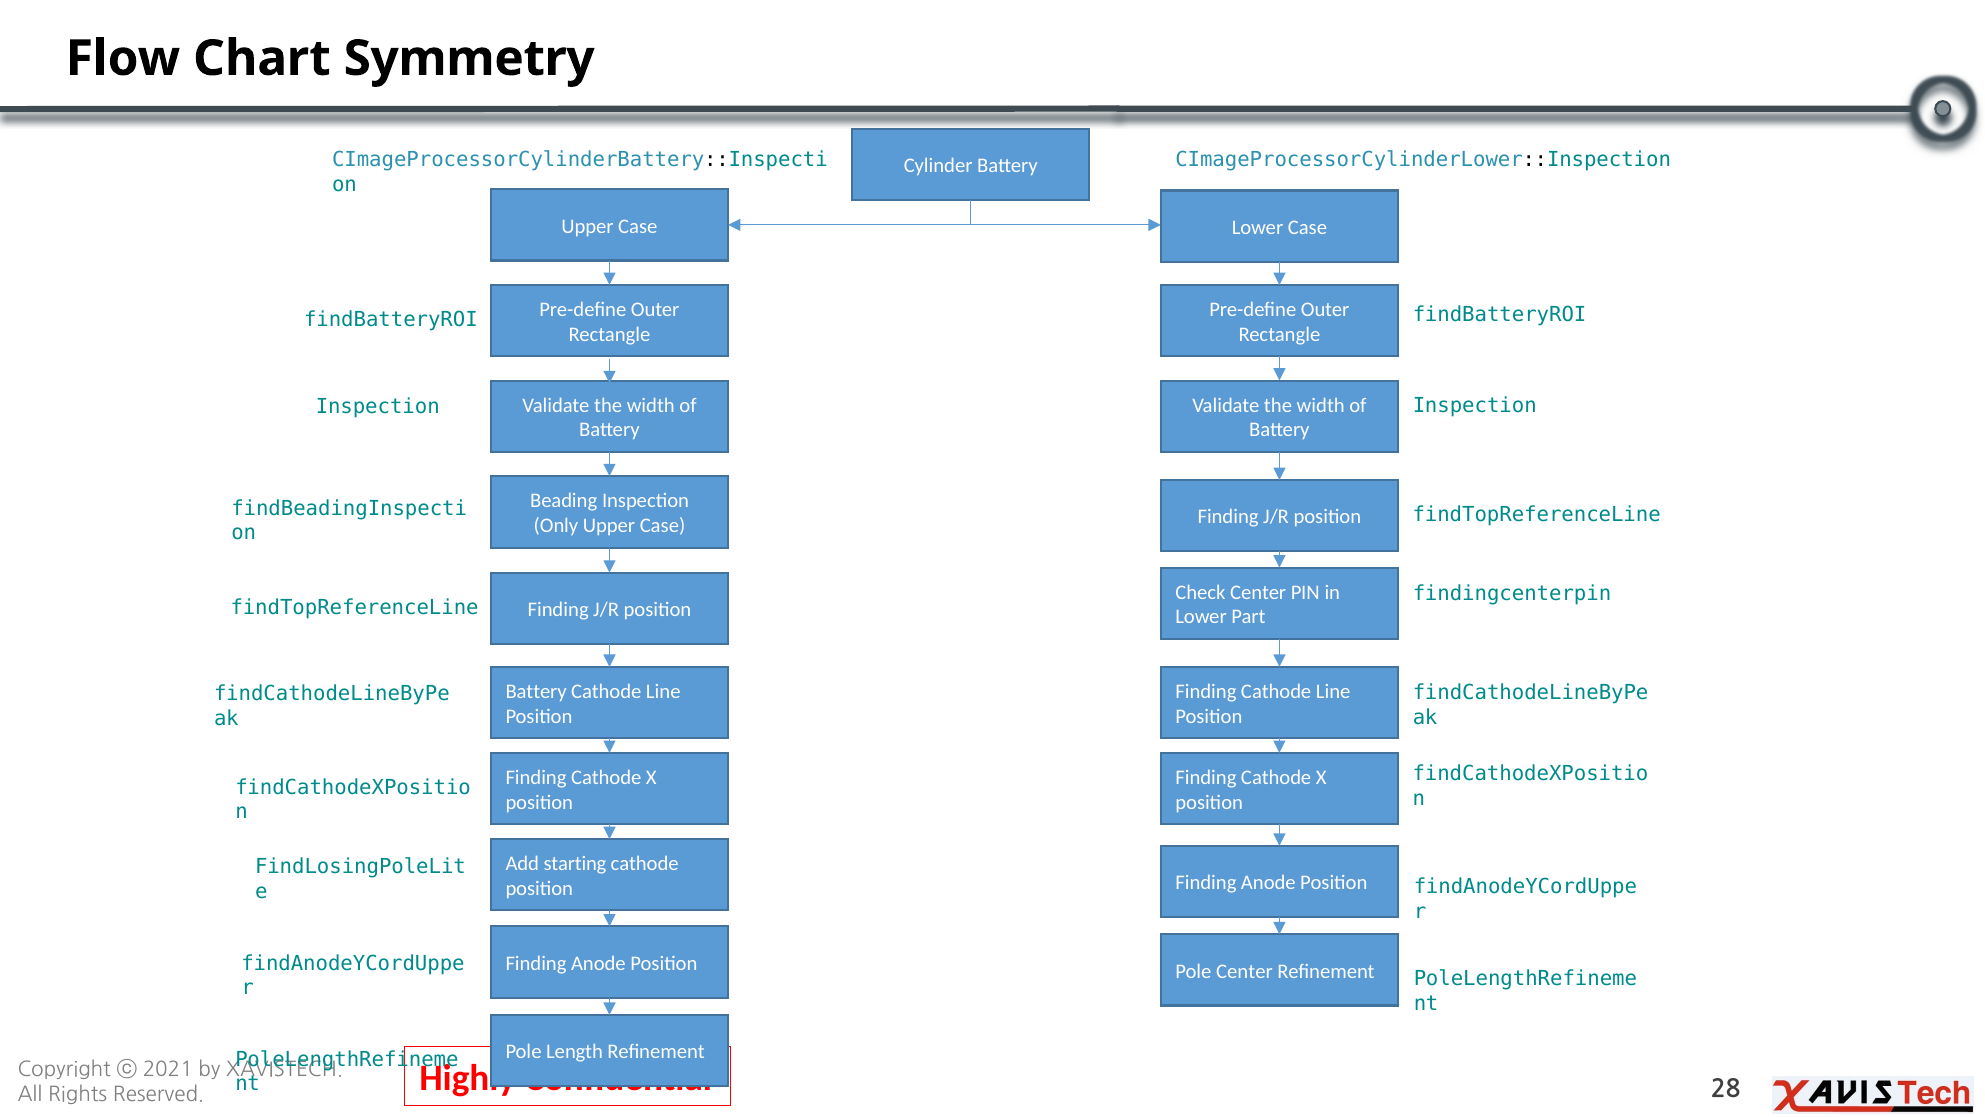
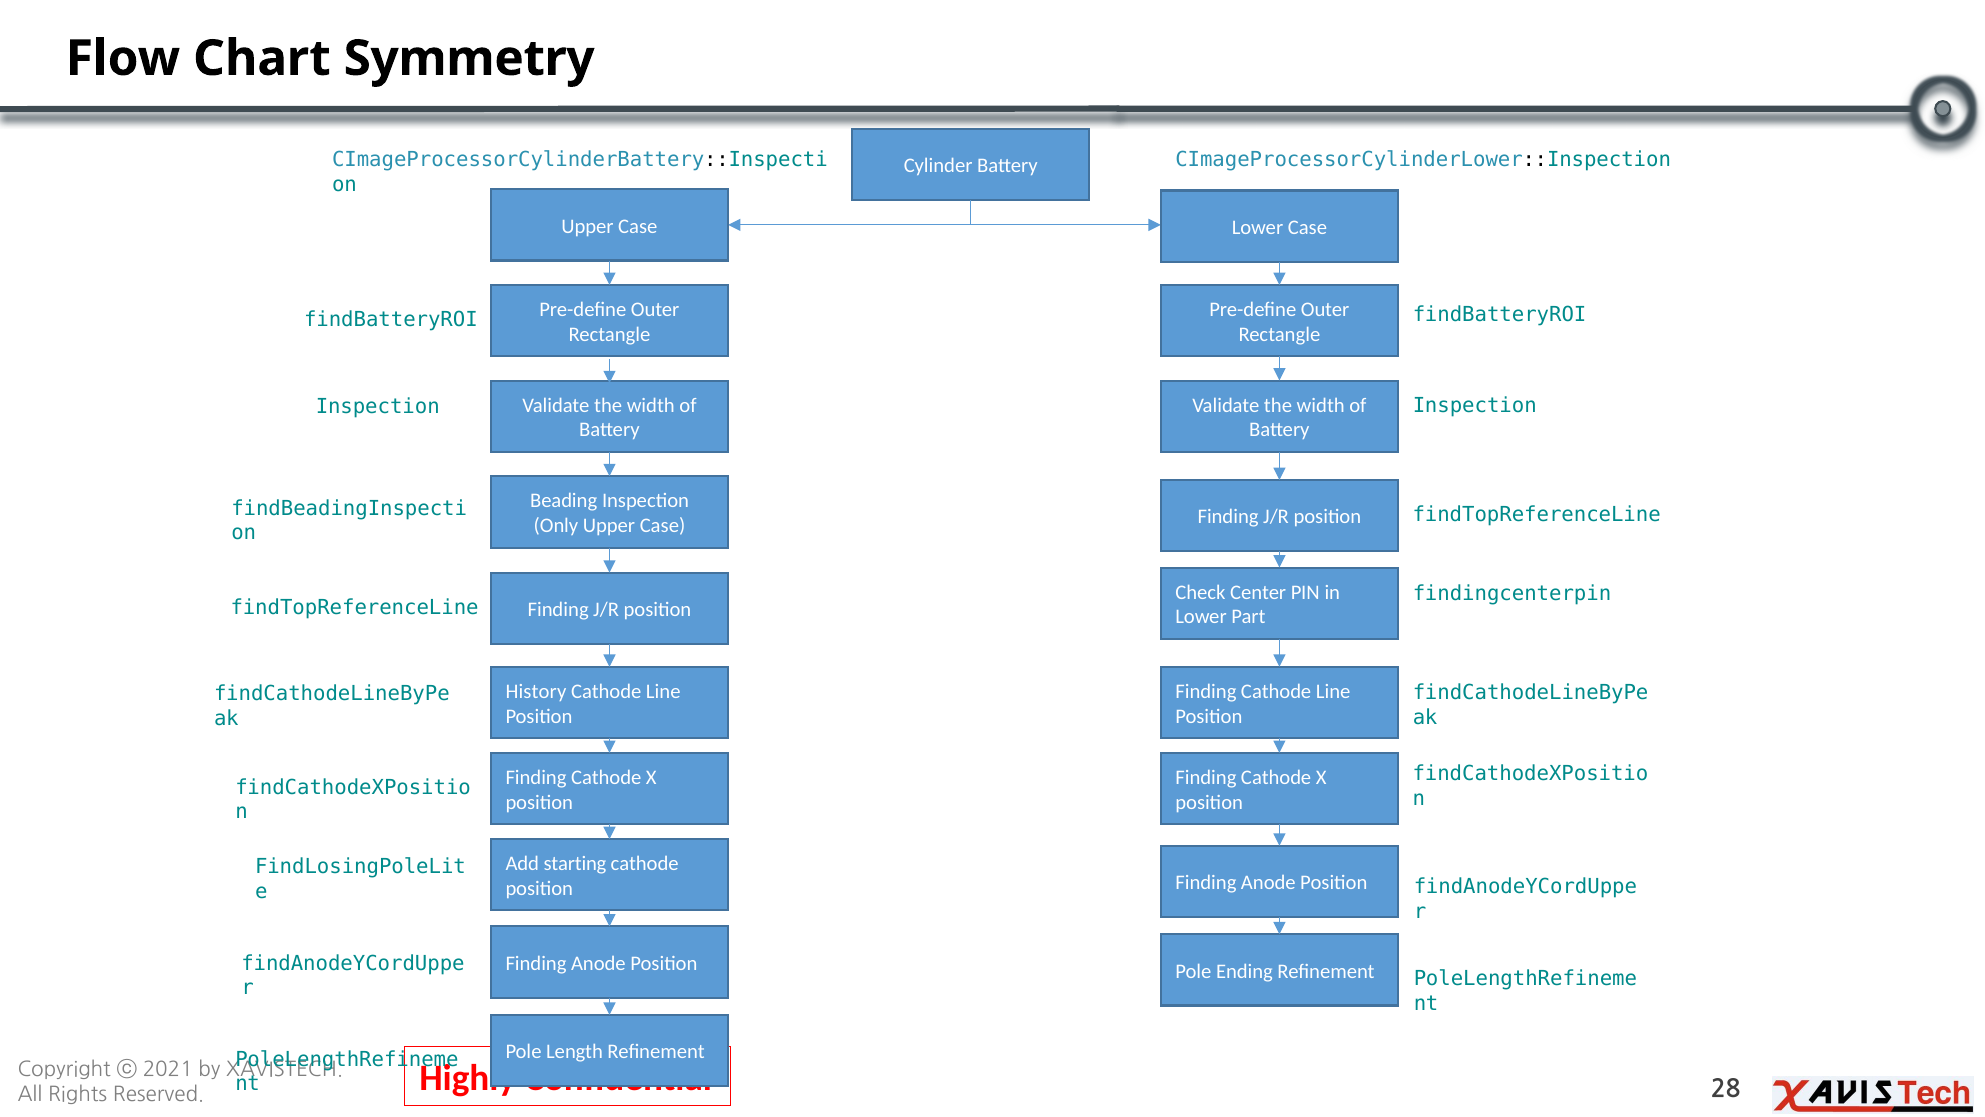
Battery at (536, 691): Battery -> History
Pole Center: Center -> Ending
